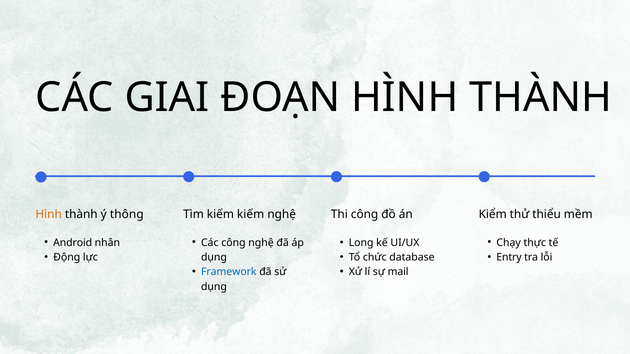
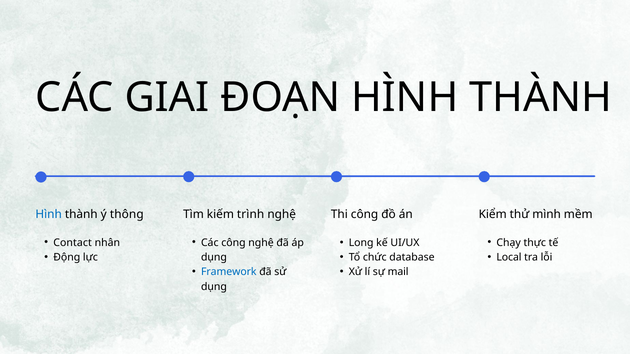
Hình at (49, 214) colour: orange -> blue
kiếm kiếm: kiếm -> trình
thiểu: thiểu -> mình
Android: Android -> Contact
Entry: Entry -> Local
